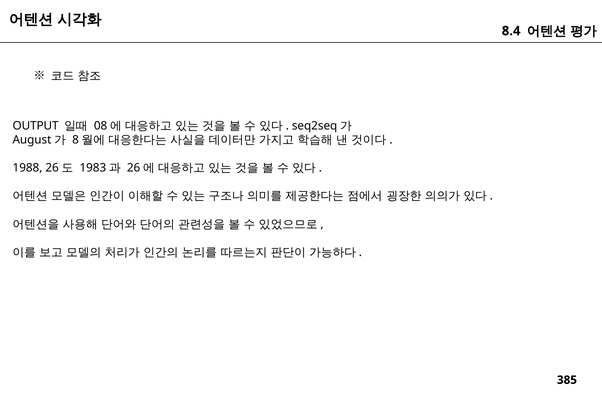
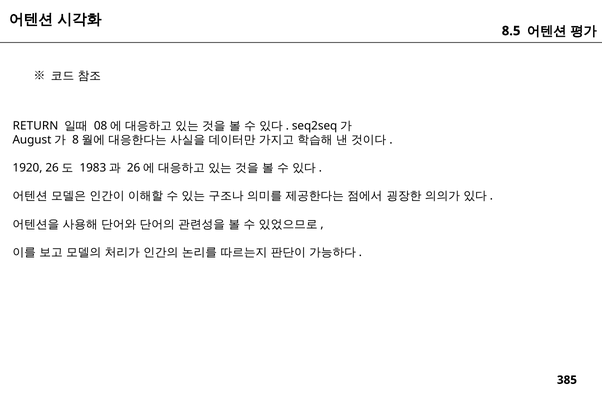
8.4: 8.4 -> 8.5
OUTPUT: OUTPUT -> RETURN
1988: 1988 -> 1920
